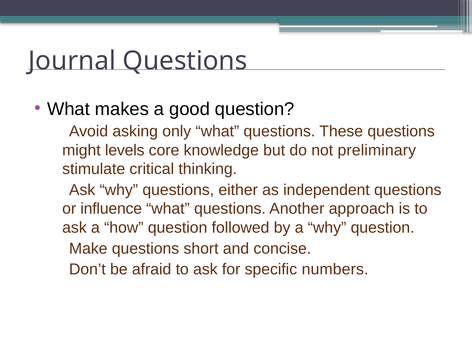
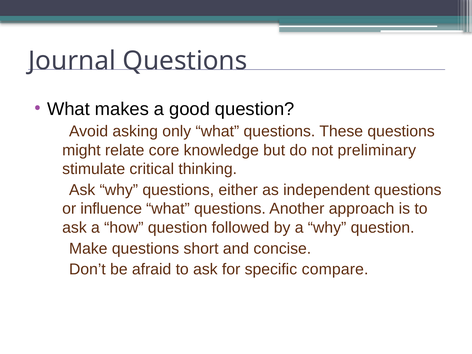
levels: levels -> relate
numbers: numbers -> compare
